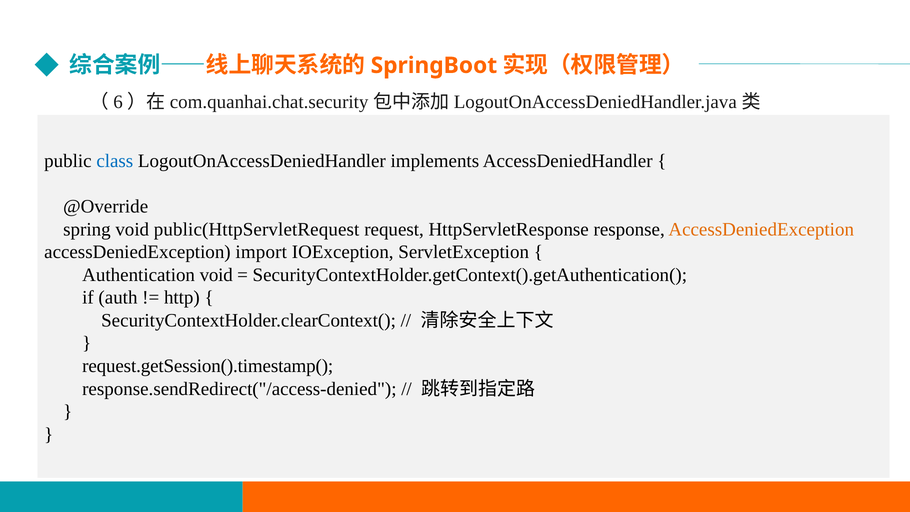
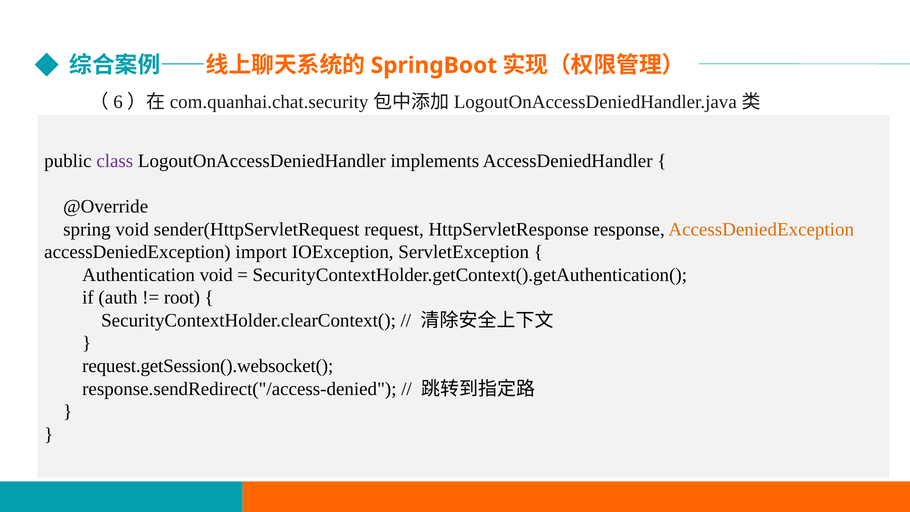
class colour: blue -> purple
public(HttpServletRequest: public(HttpServletRequest -> sender(HttpServletRequest
http: http -> root
request.getSession().timestamp(: request.getSession().timestamp( -> request.getSession().websocket(
